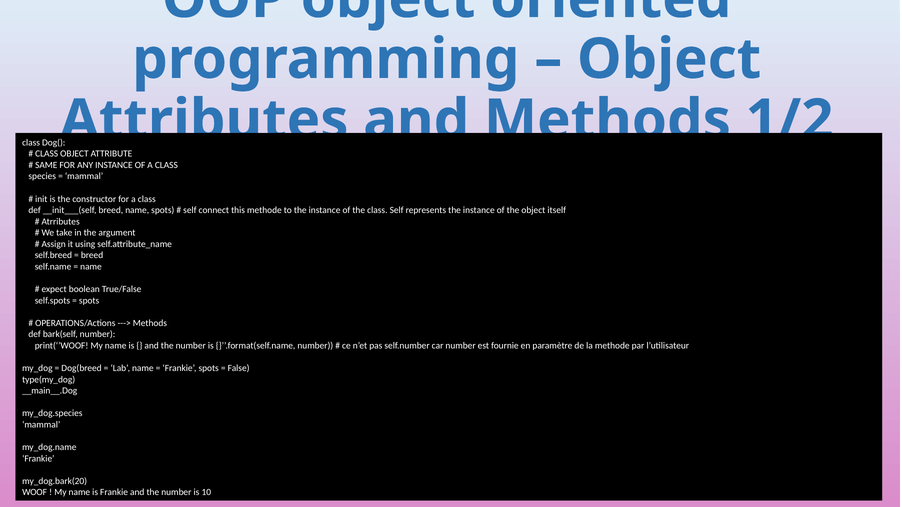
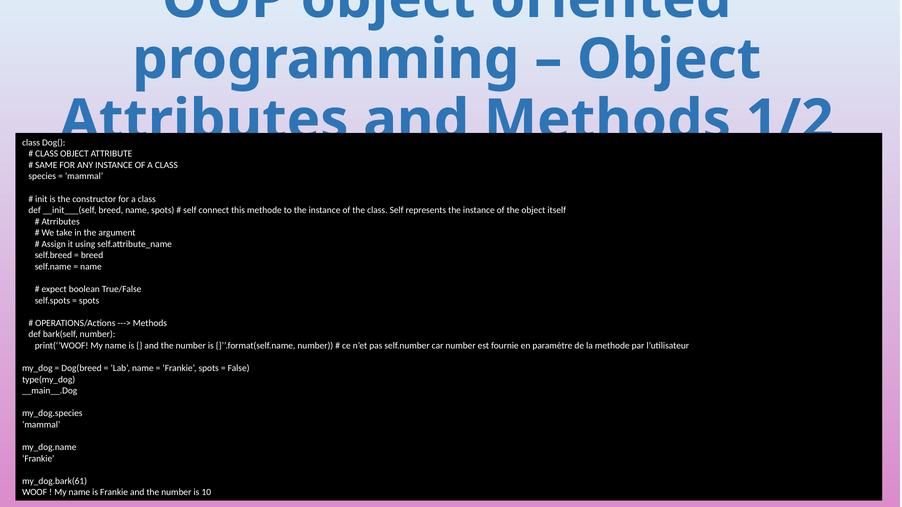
my_dog.bark(20: my_dog.bark(20 -> my_dog.bark(61
